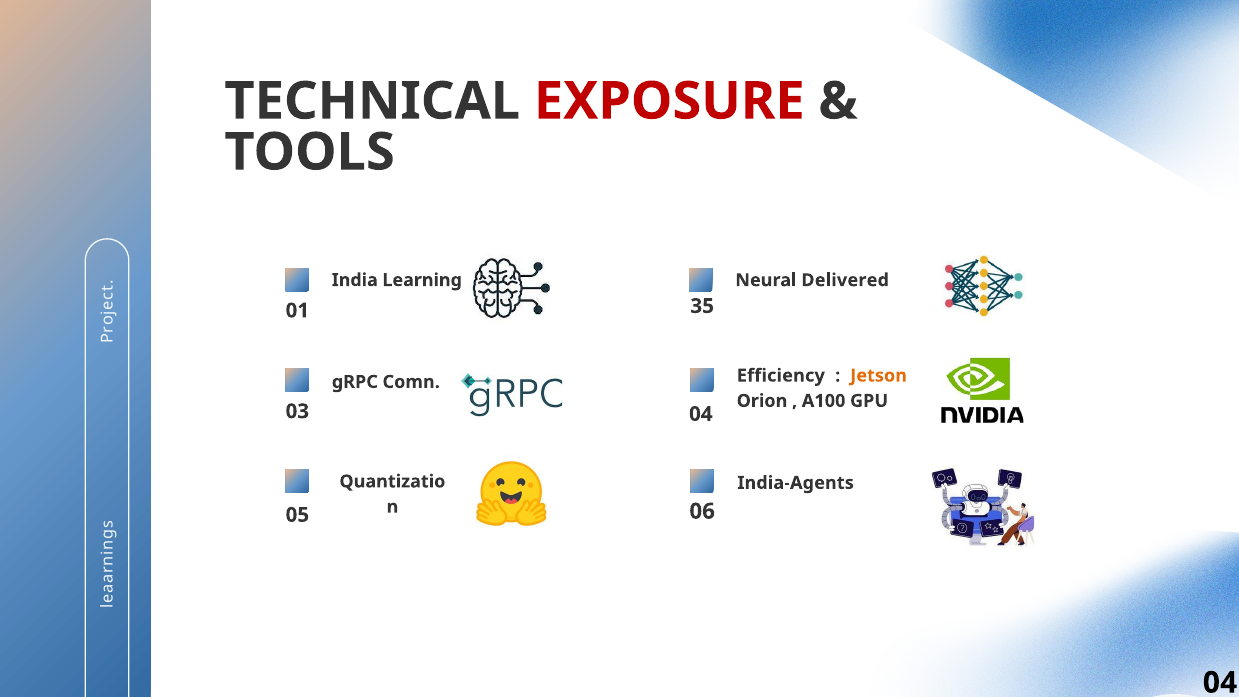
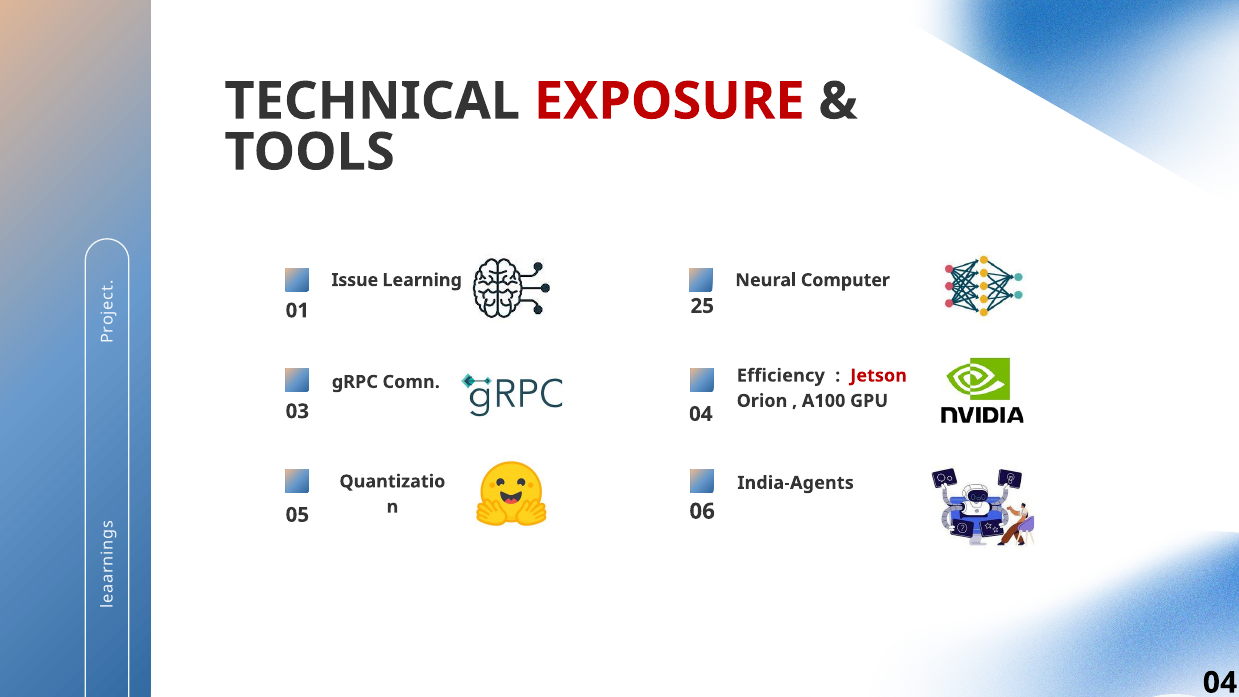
India: India -> Issue
Delivered: Delivered -> Computer
35: 35 -> 25
Jetson colour: orange -> red
